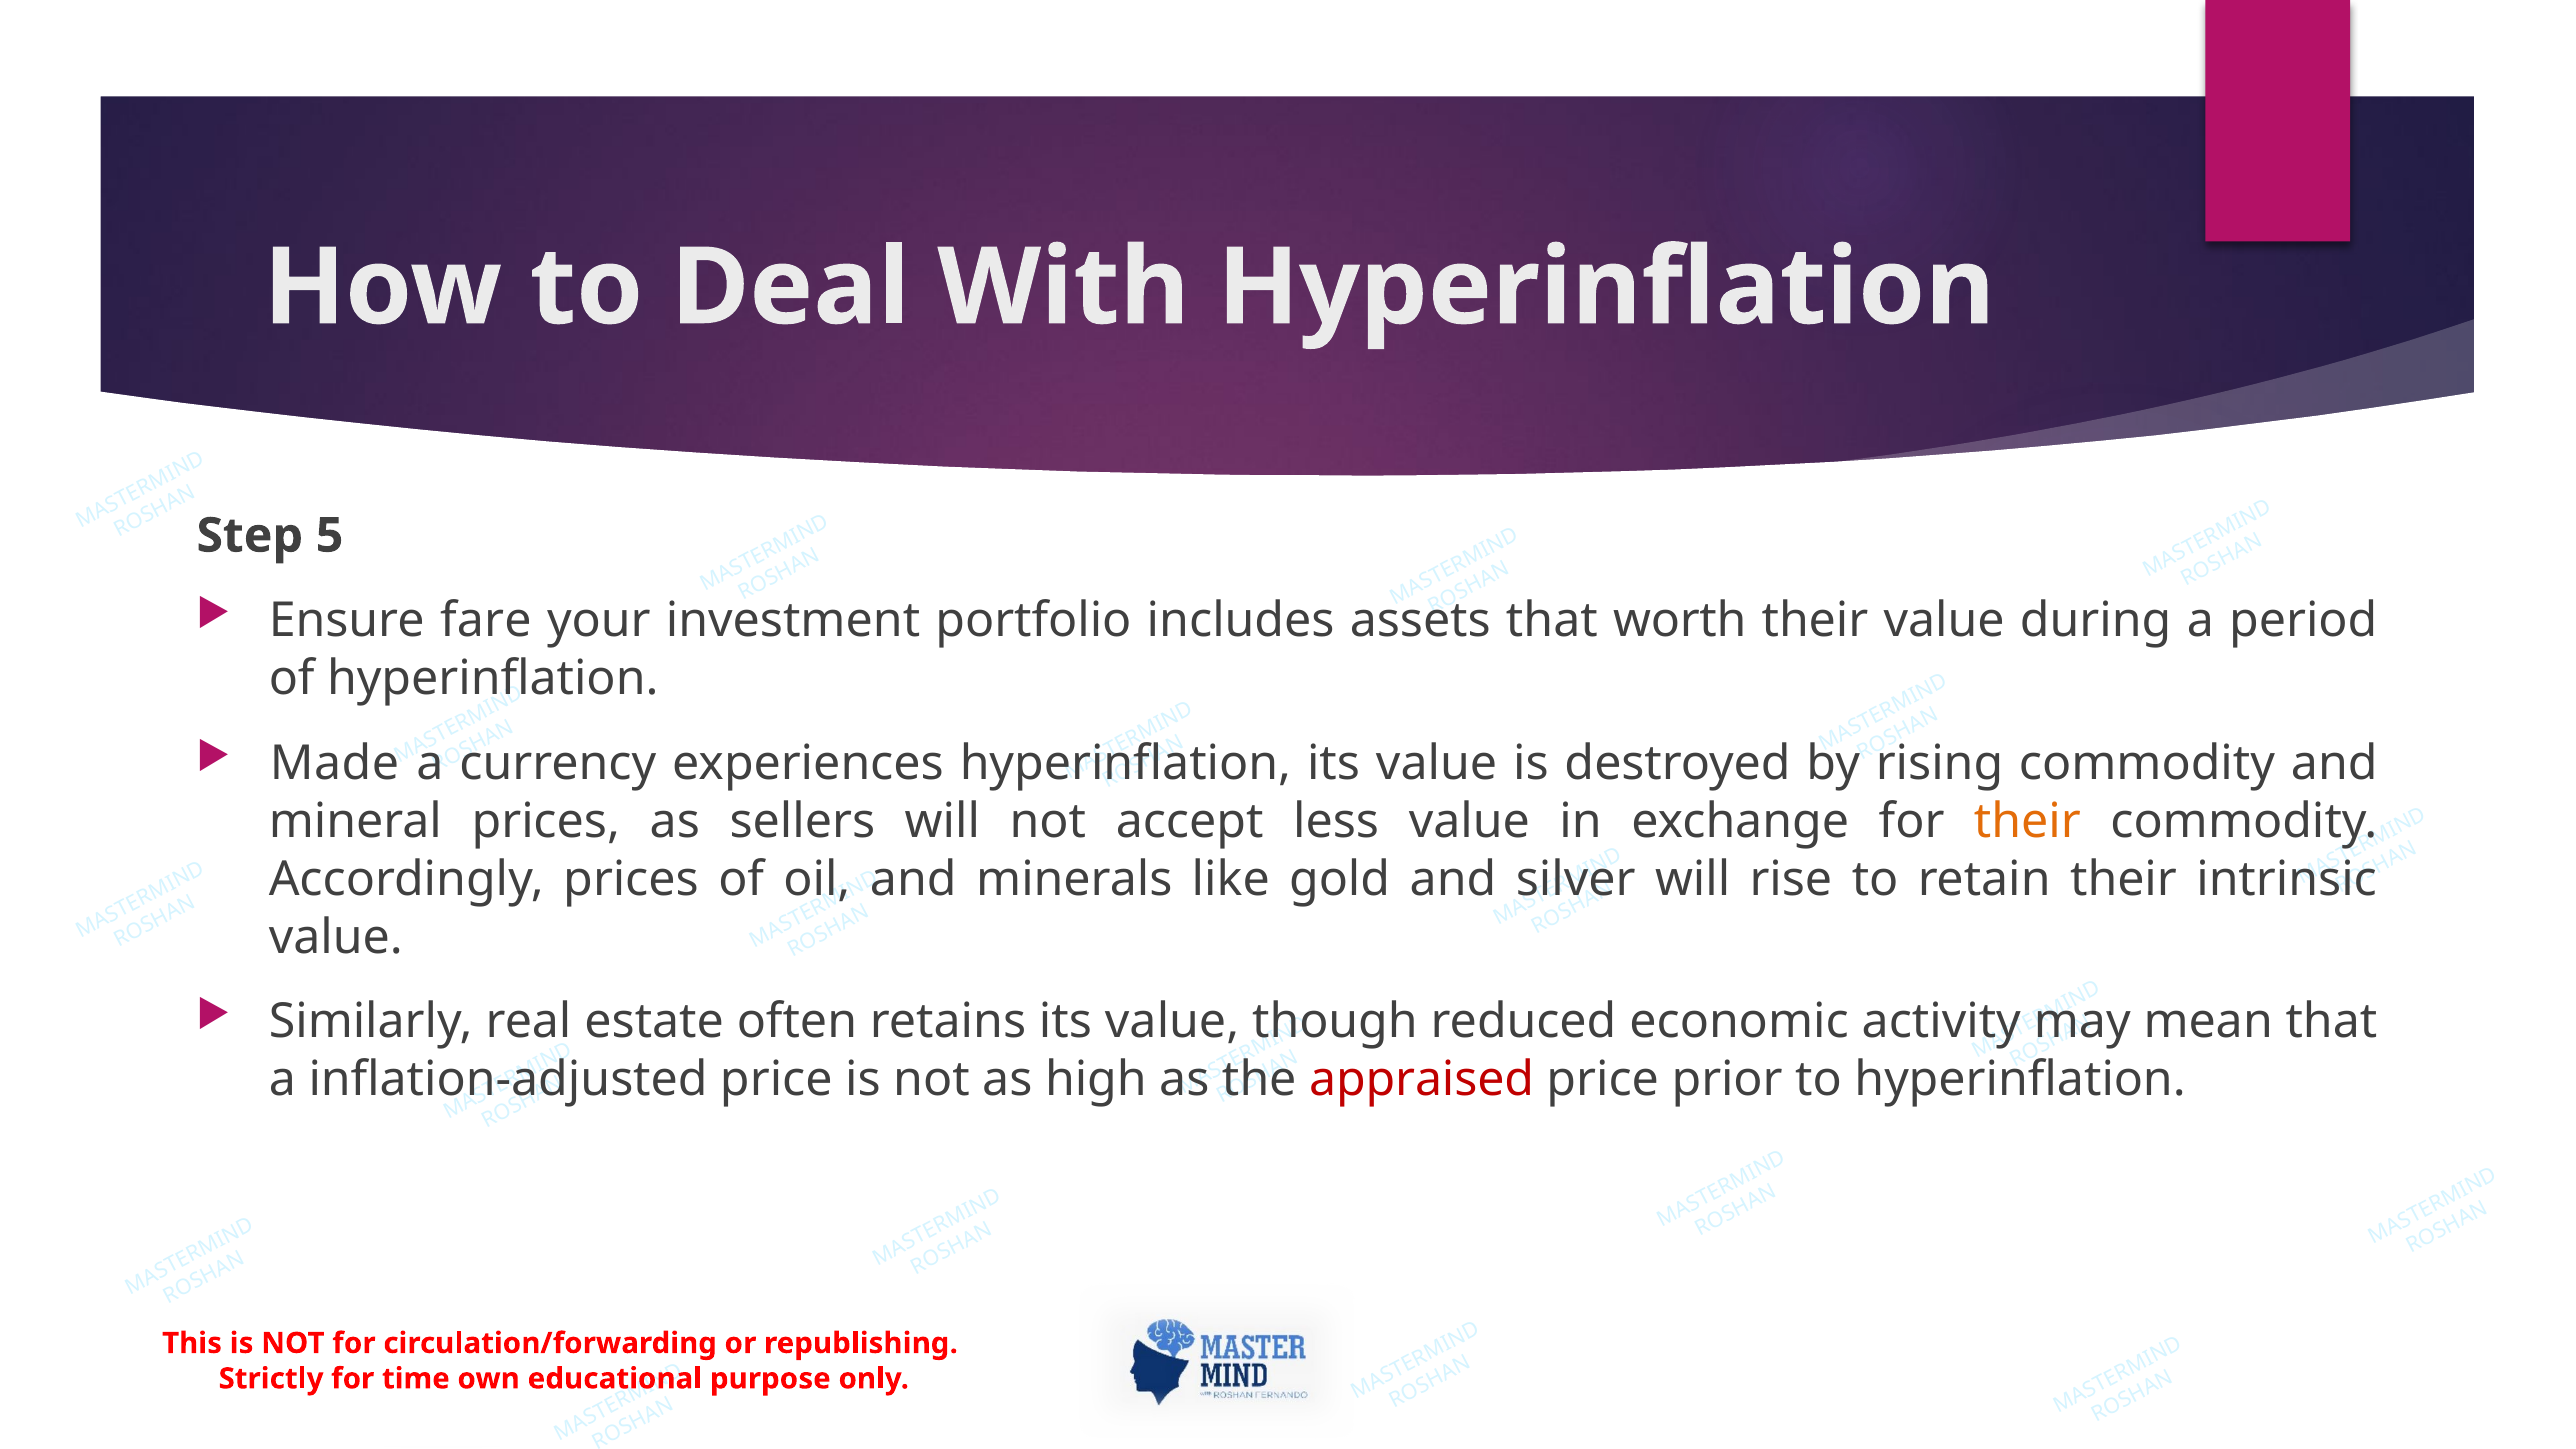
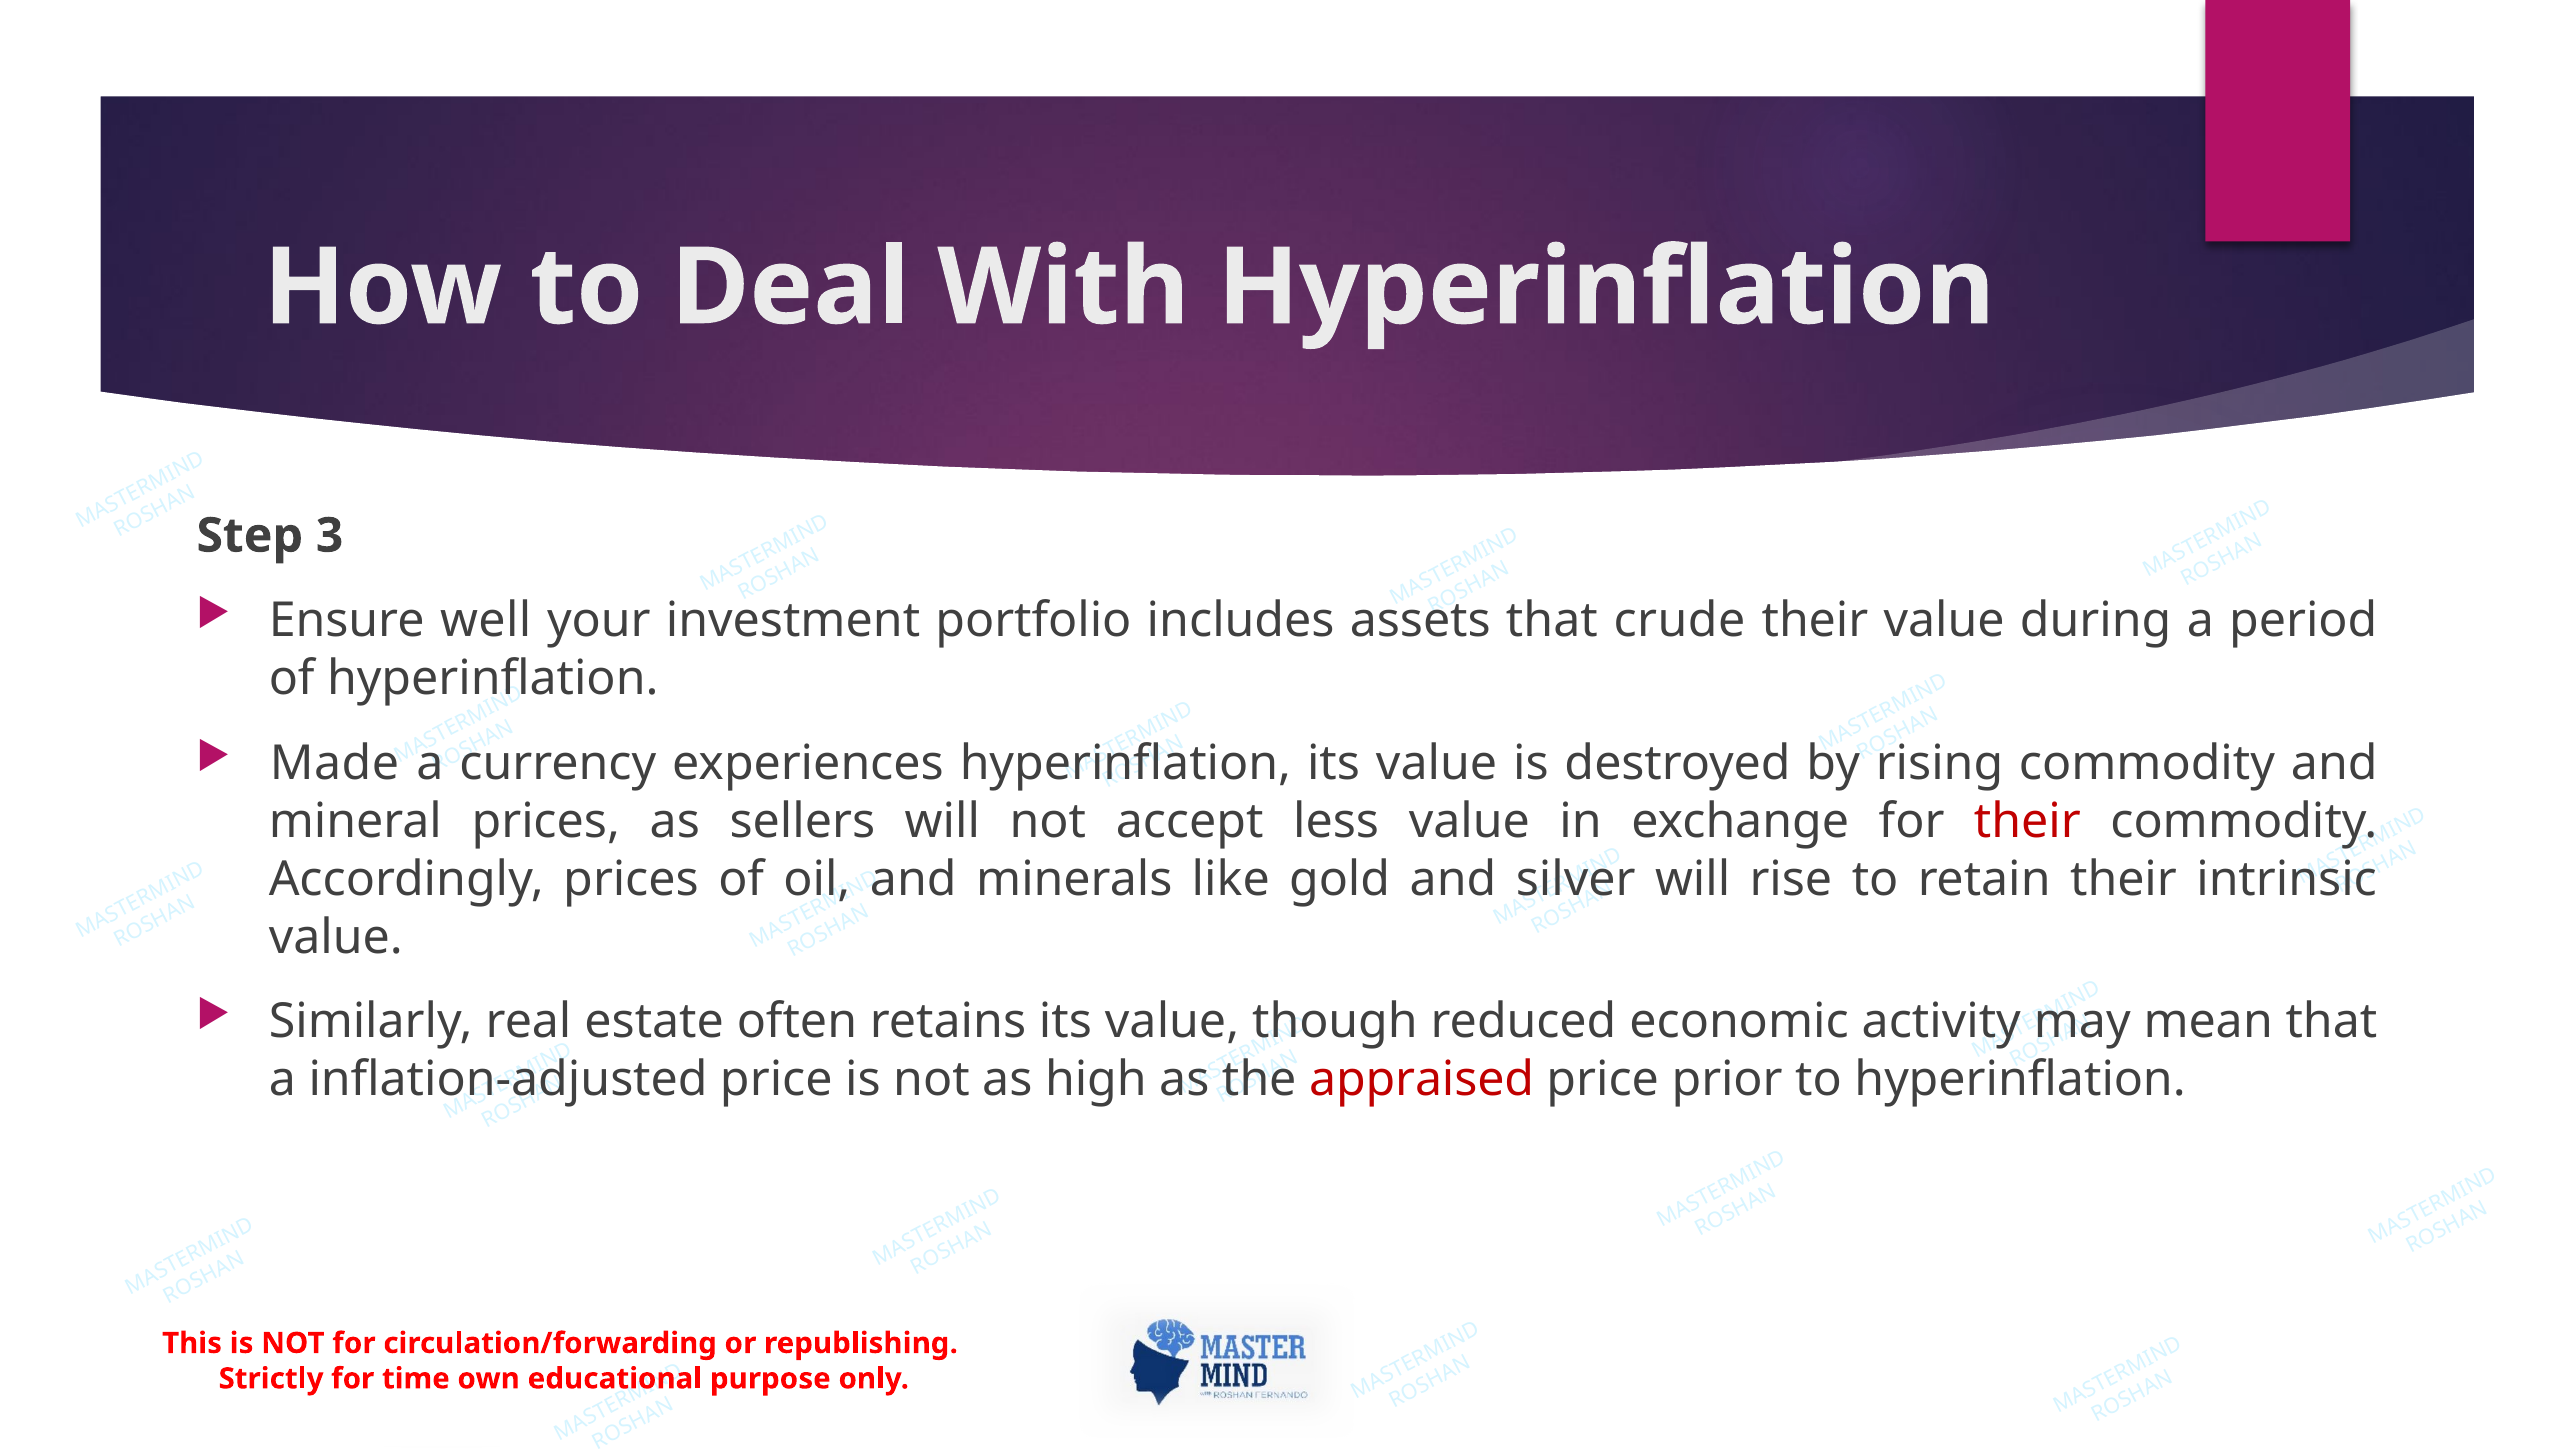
5: 5 -> 3
fare: fare -> well
worth: worth -> crude
their at (2027, 821) colour: orange -> red
